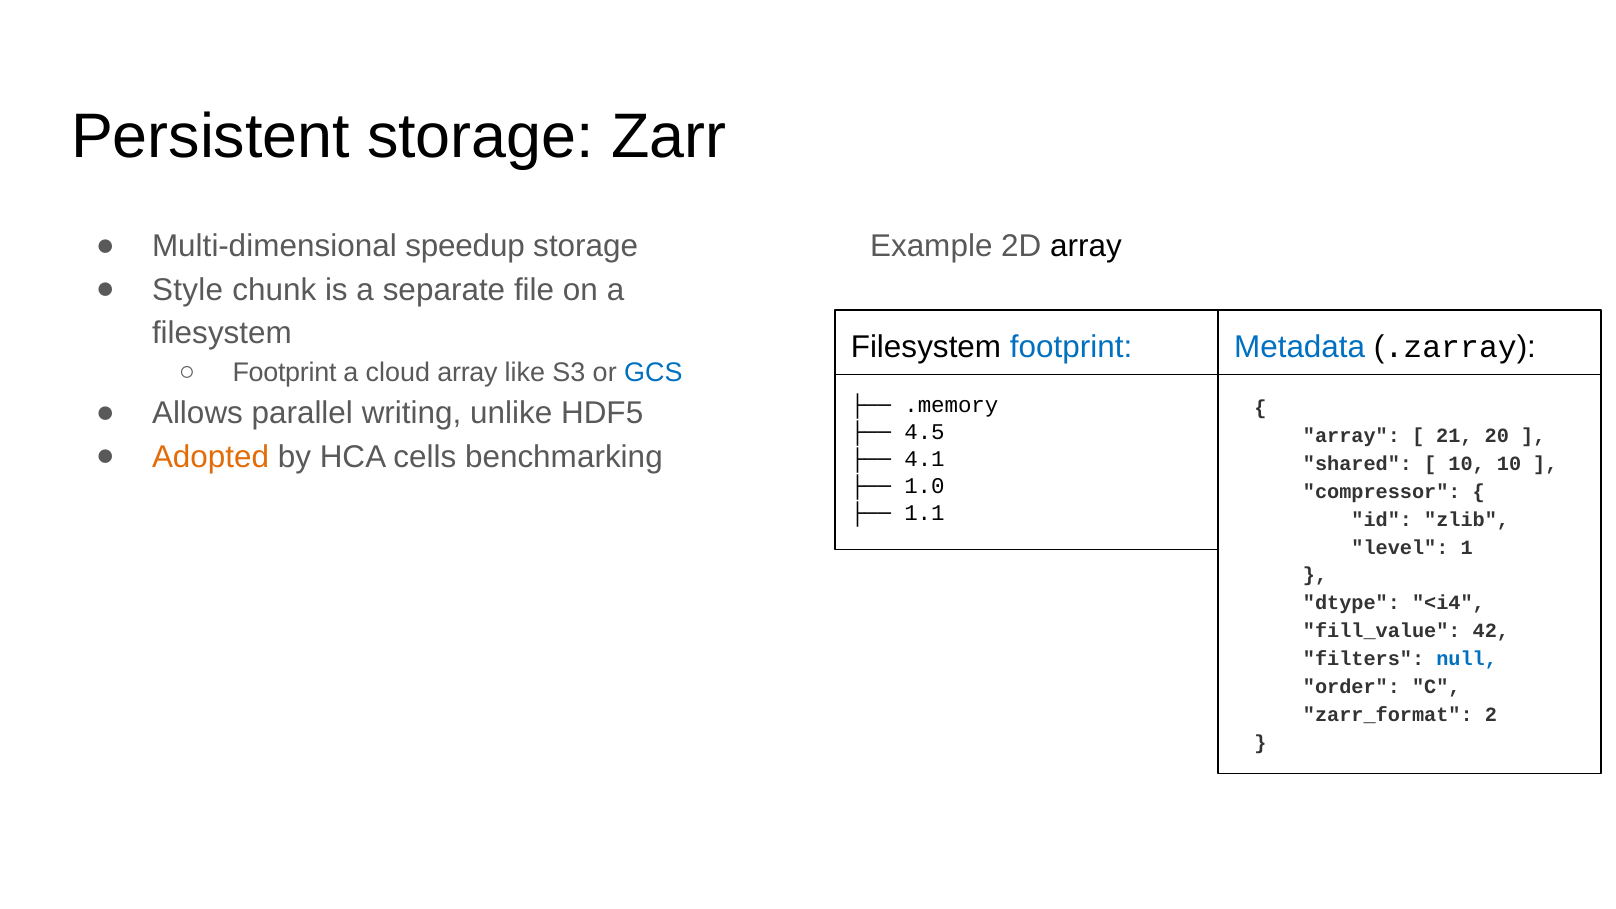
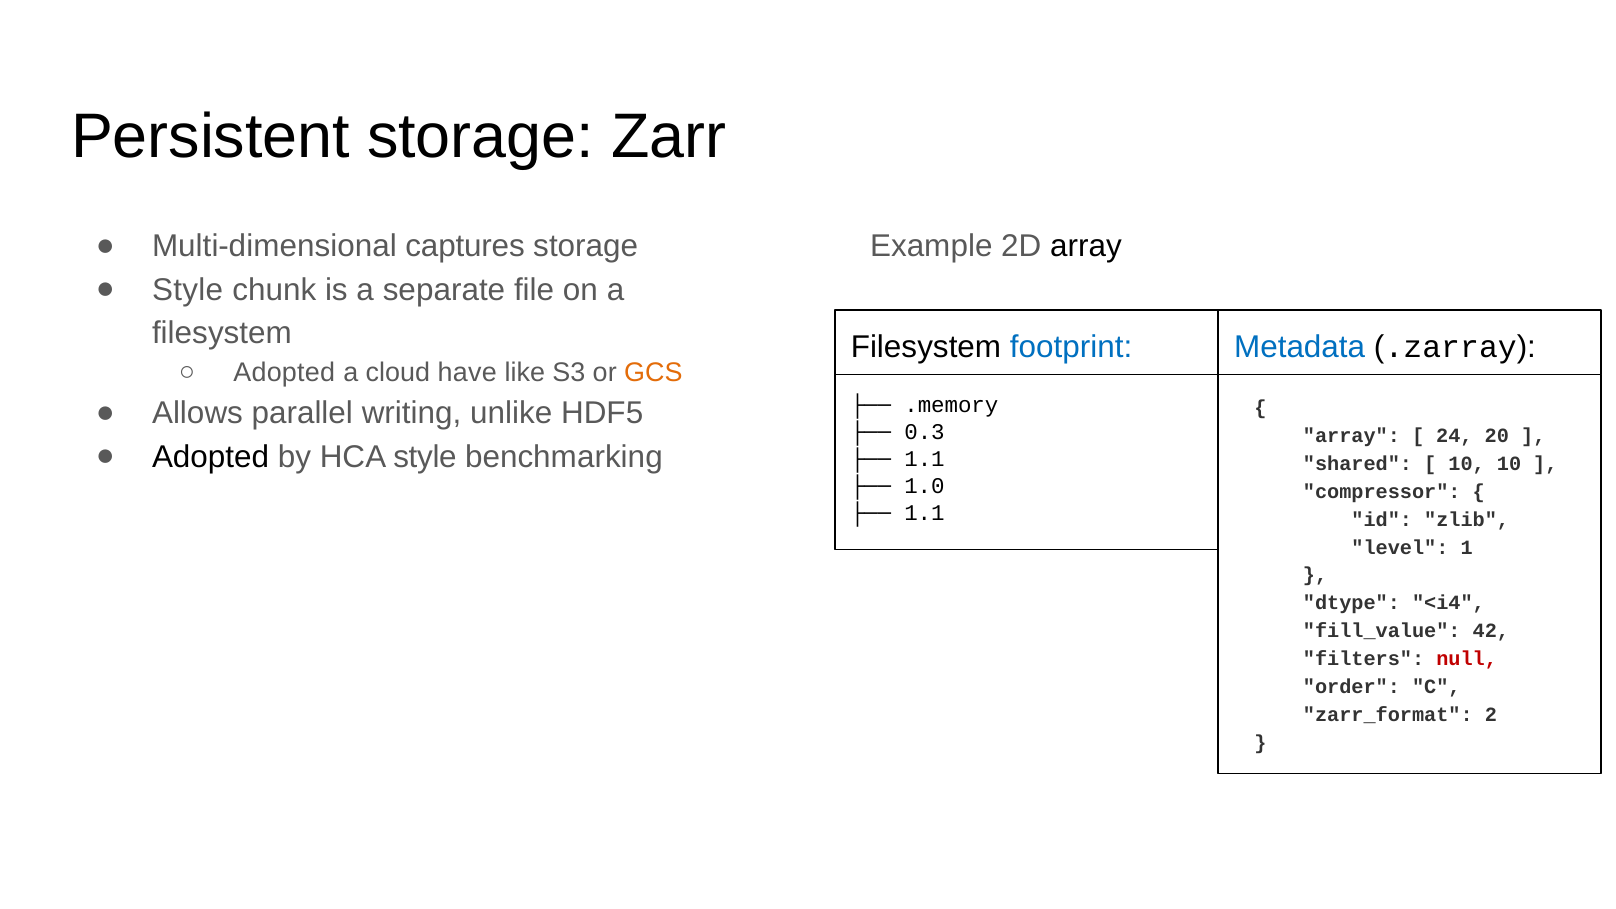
speedup: speedup -> captures
Footprint at (285, 373): Footprint -> Adopted
cloud array: array -> have
GCS colour: blue -> orange
4.5: 4.5 -> 0.3
21: 21 -> 24
Adopted at (211, 457) colour: orange -> black
HCA cells: cells -> style
4.1 at (925, 460): 4.1 -> 1.1
null colour: blue -> red
